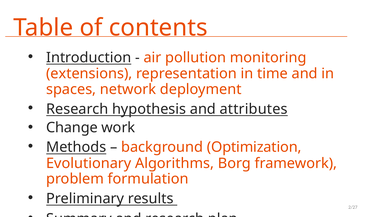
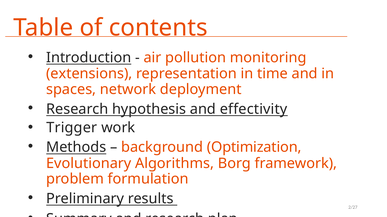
attributes: attributes -> effectivity
Change: Change -> Trigger
